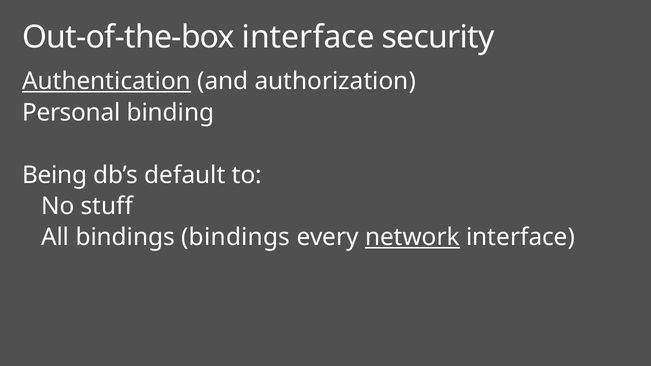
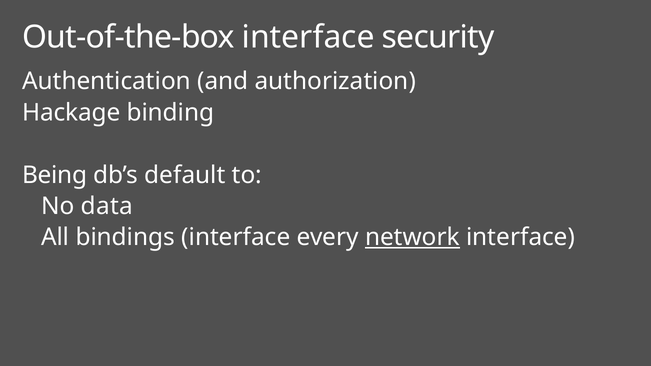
Authentication underline: present -> none
Personal: Personal -> Hackage
stuff: stuff -> data
bindings bindings: bindings -> interface
